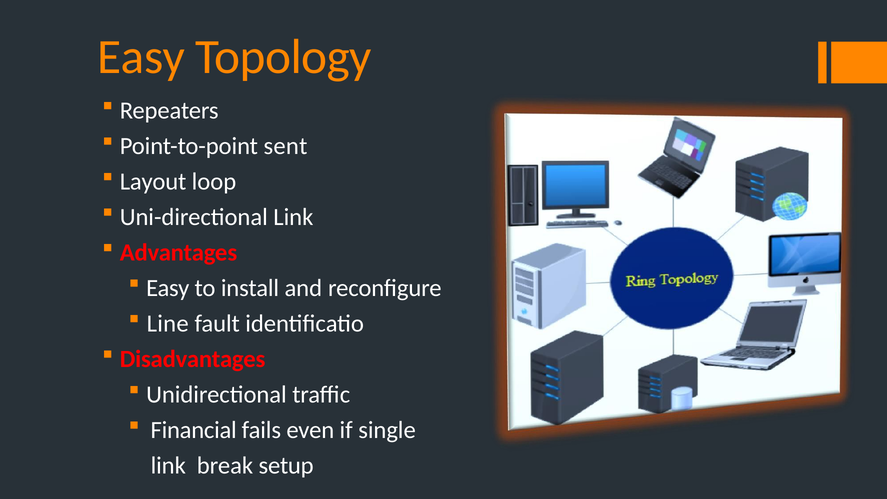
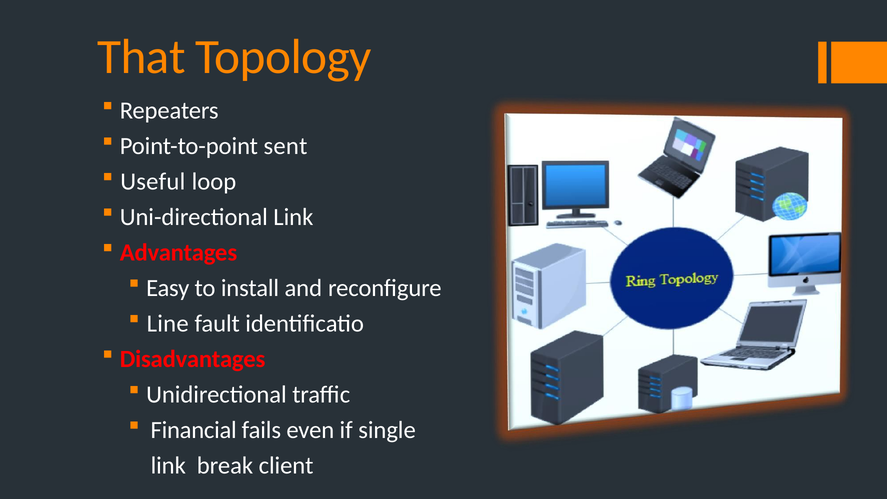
Easy at (141, 57): Easy -> That
Layout: Layout -> Useful
setup: setup -> client
